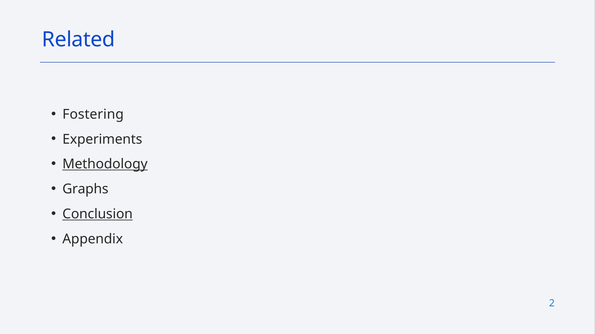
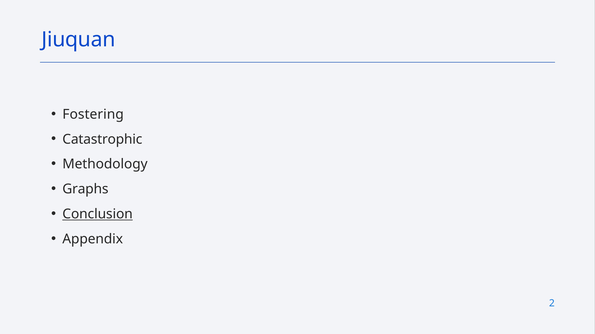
Related: Related -> Jiuquan
Experiments: Experiments -> Catastrophic
Methodology underline: present -> none
